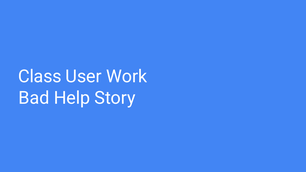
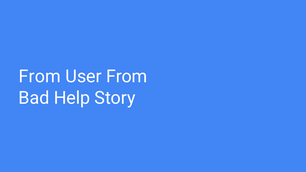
Class at (40, 77): Class -> From
User Work: Work -> From
